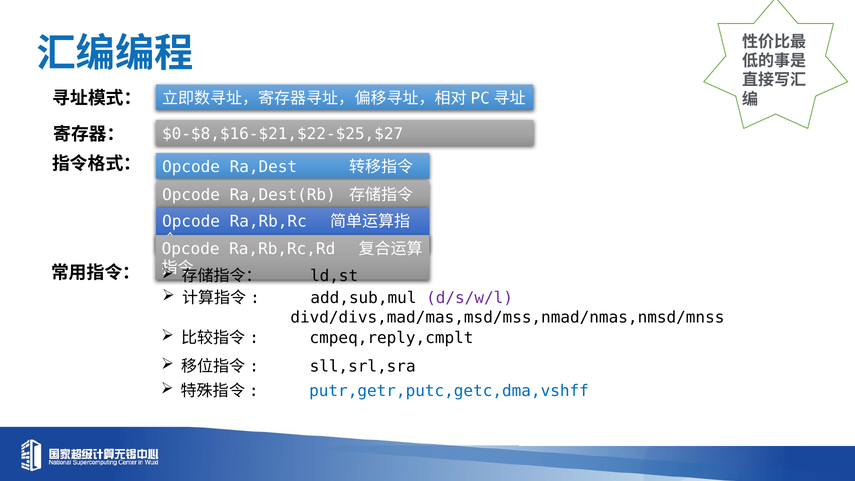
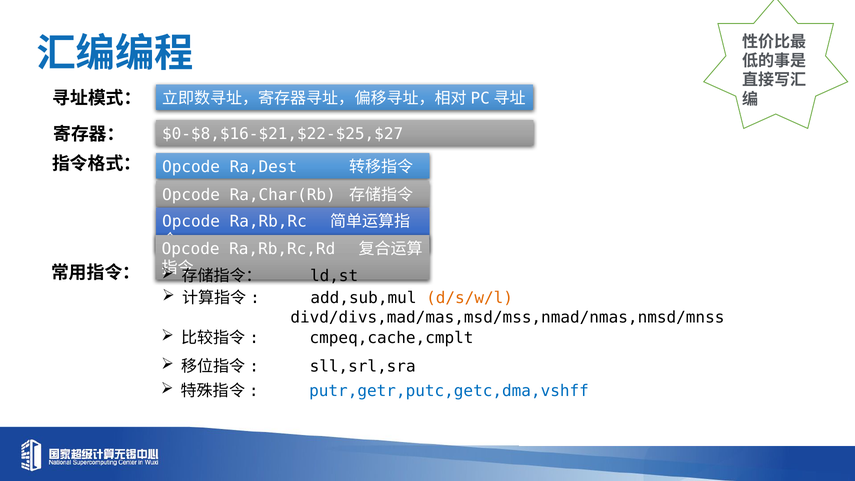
Ra,Dest(Rb: Ra,Dest(Rb -> Ra,Char(Rb
d/s/w/l colour: purple -> orange
cmpeq,reply,cmplt: cmpeq,reply,cmplt -> cmpeq,cache,cmplt
